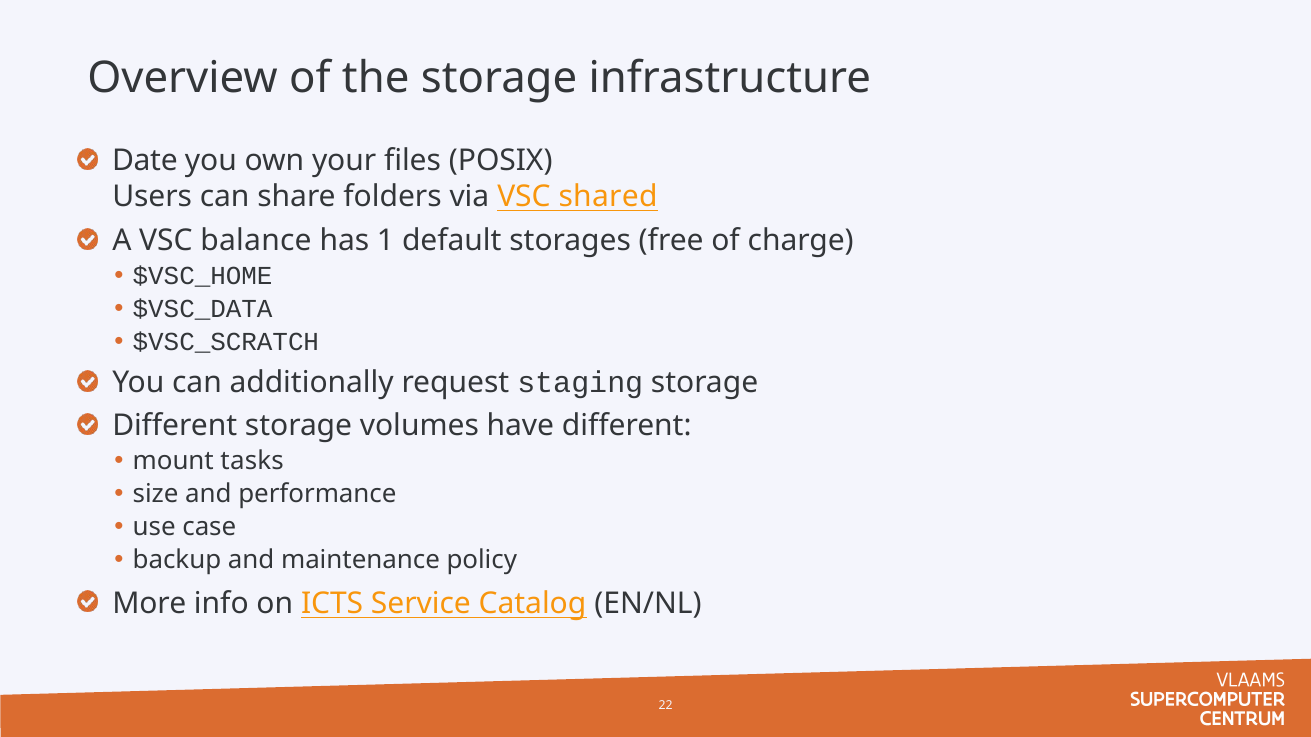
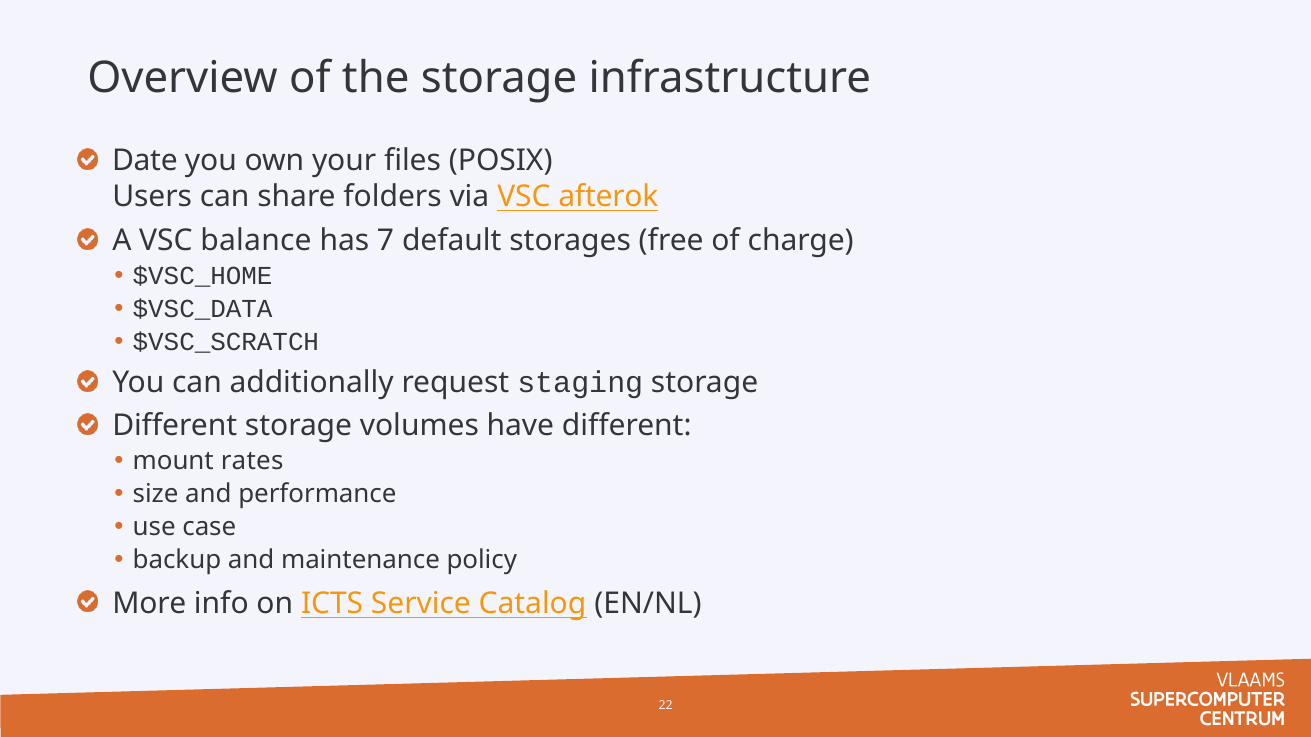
shared: shared -> afterok
1: 1 -> 7
tasks: tasks -> rates
